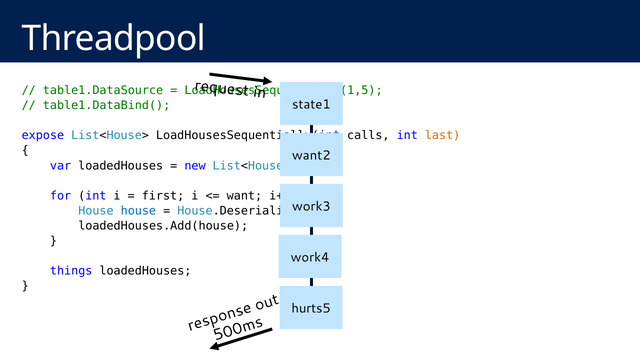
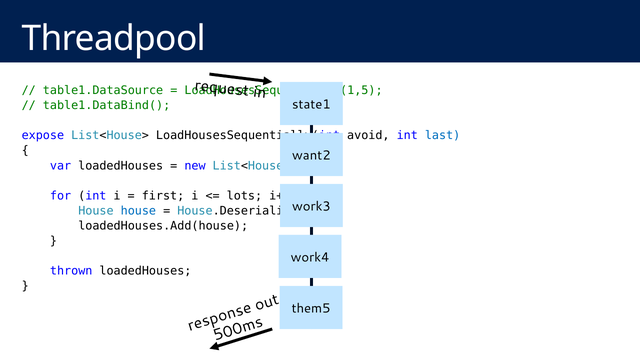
calls: calls -> avoid
last colour: orange -> blue
want: want -> lots
things: things -> thrown
hurts5: hurts5 -> them5
